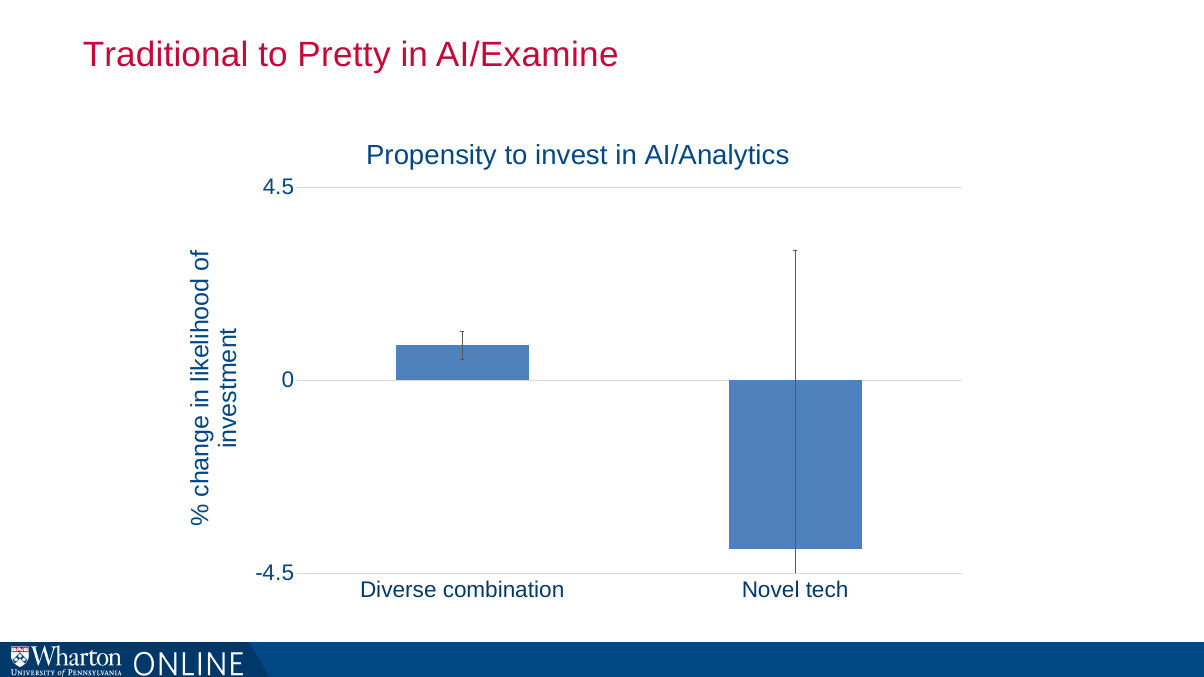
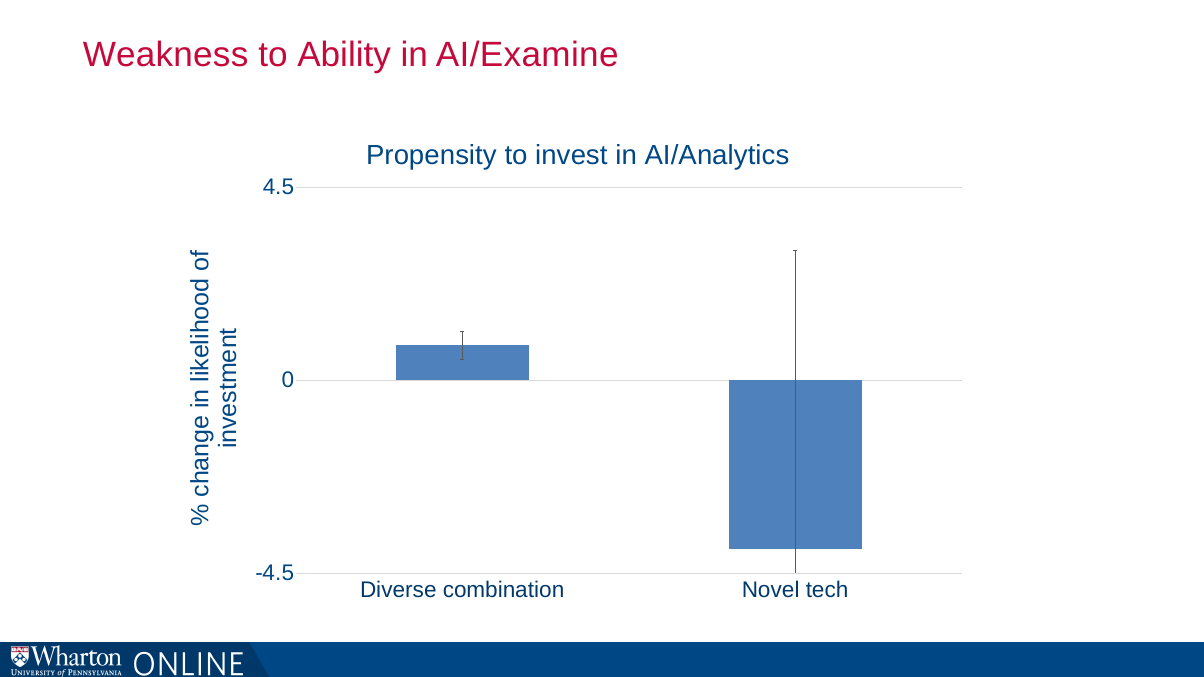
Traditional: Traditional -> Weakness
Pretty: Pretty -> Ability
